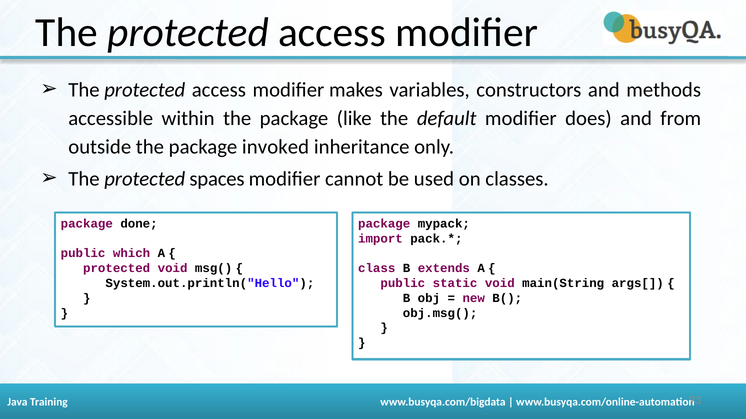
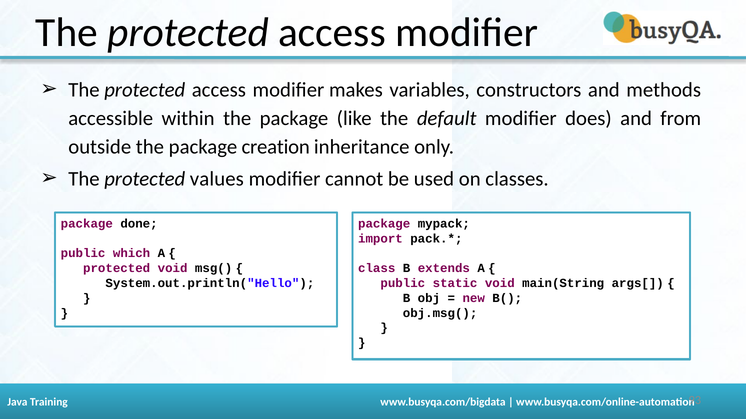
invoked: invoked -> creation
spaces: spaces -> values
